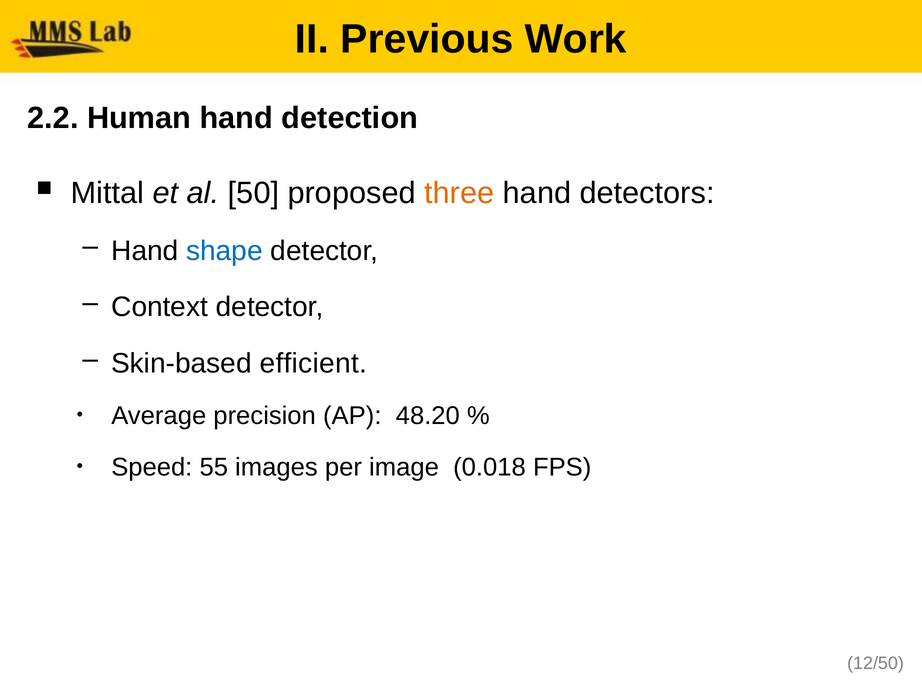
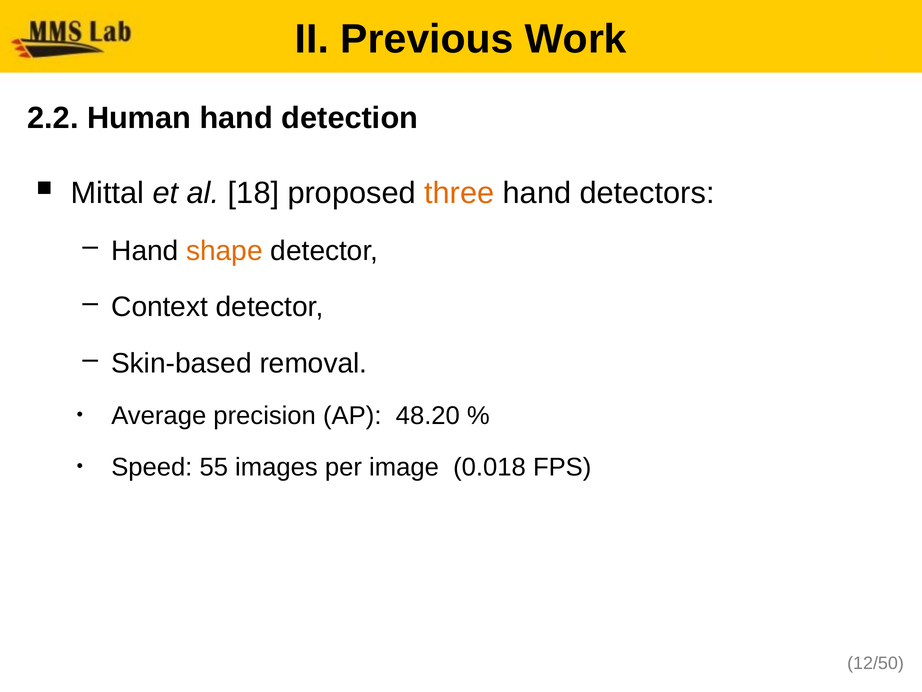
50: 50 -> 18
shape colour: blue -> orange
efficient: efficient -> removal
